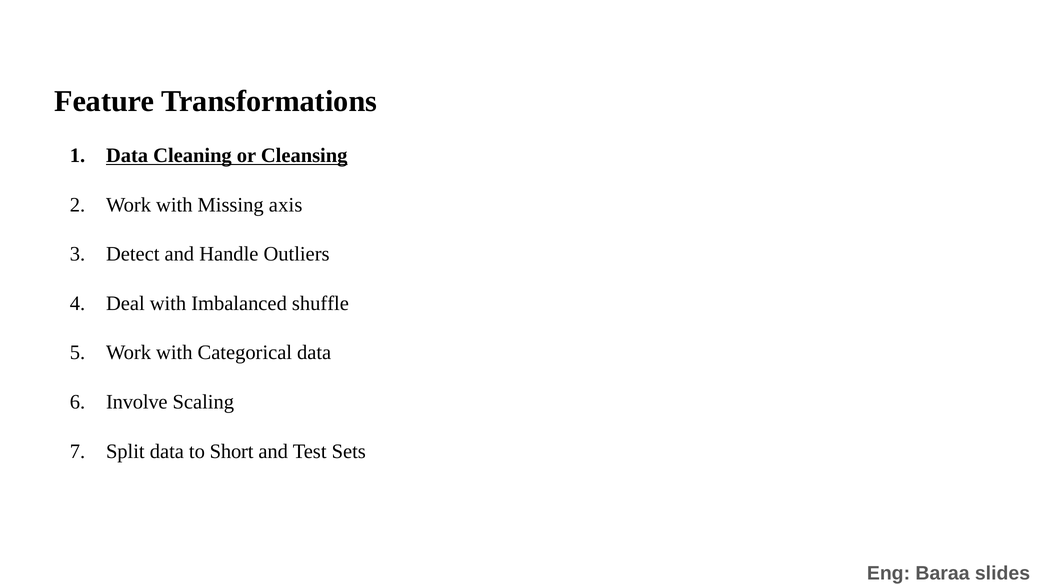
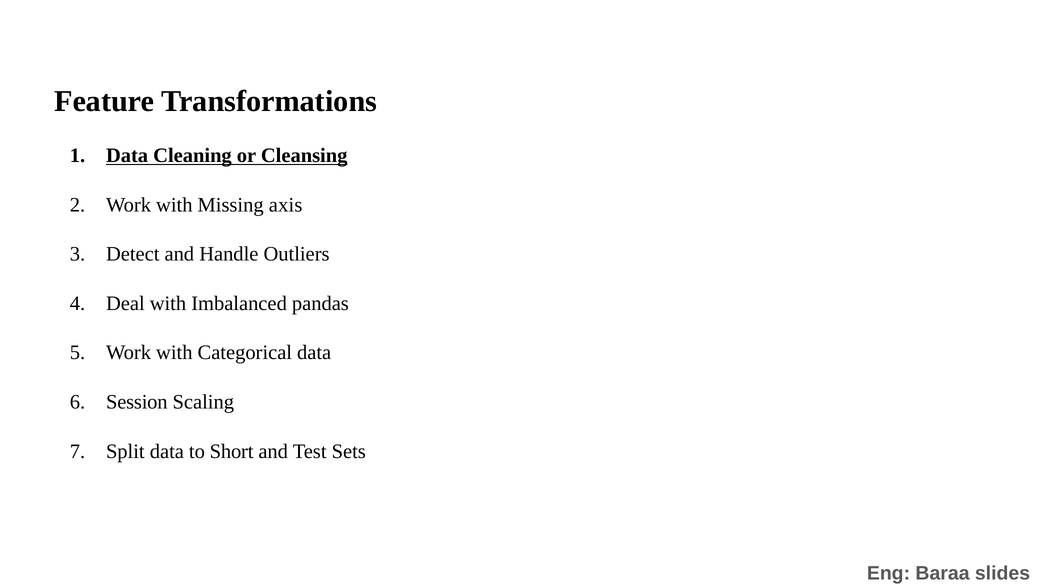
shuffle: shuffle -> pandas
Involve: Involve -> Session
